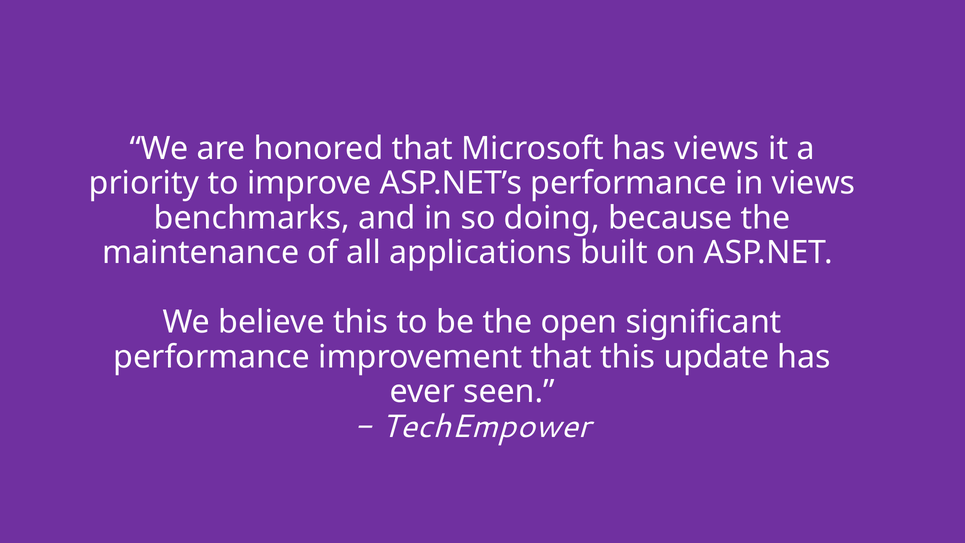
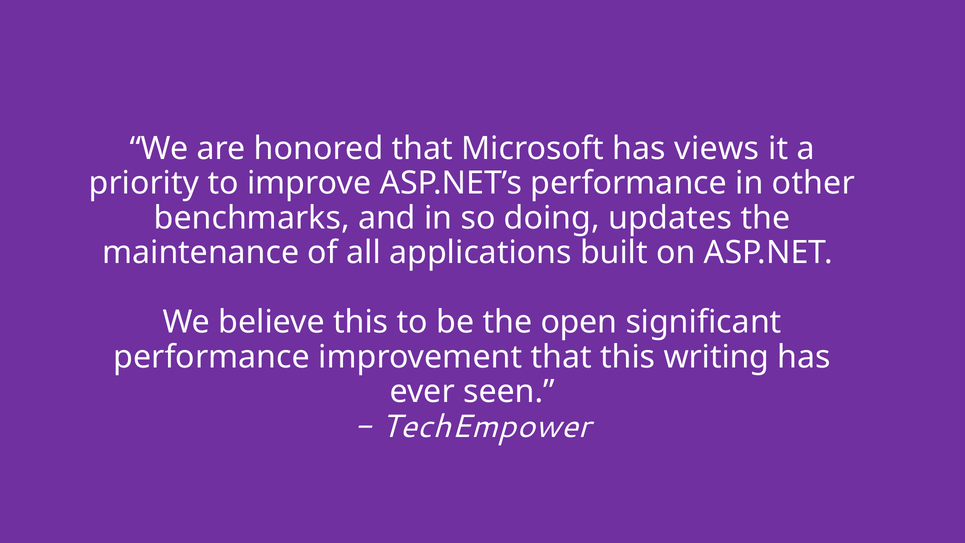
in views: views -> other
because: because -> updates
update: update -> writing
